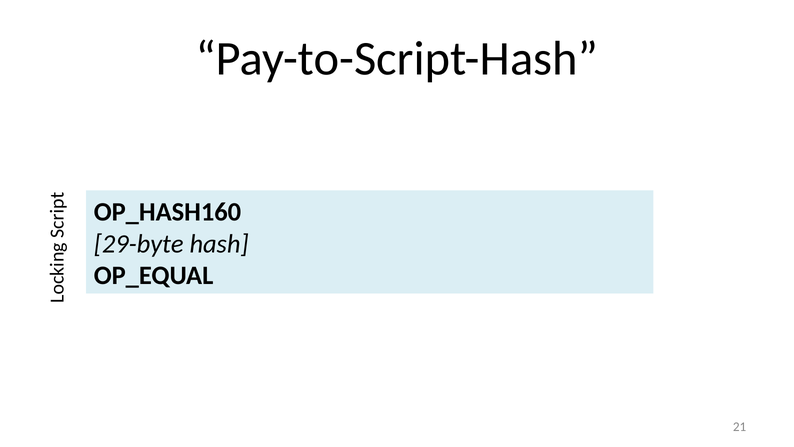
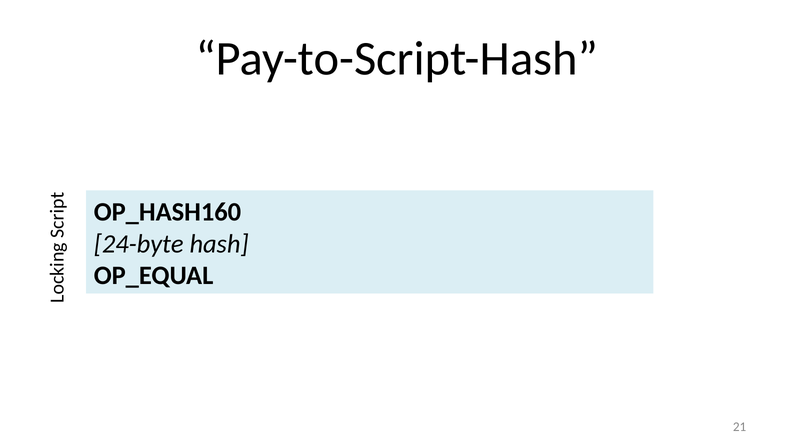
29-byte: 29-byte -> 24-byte
